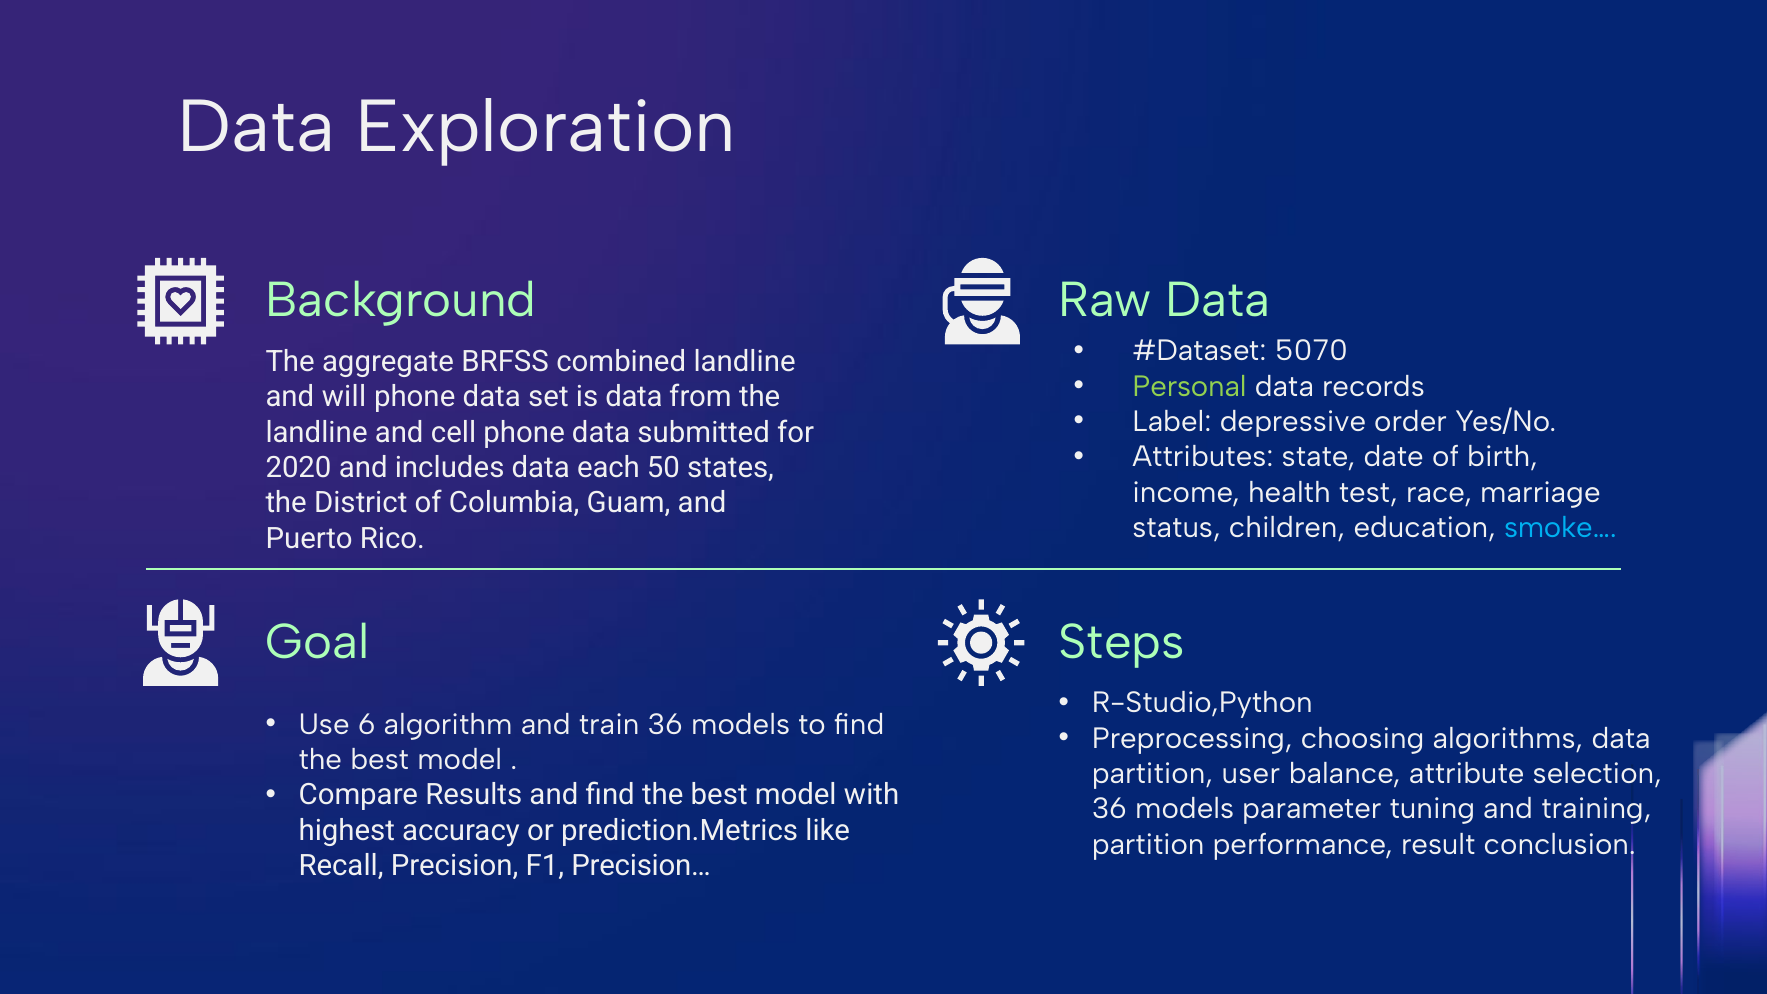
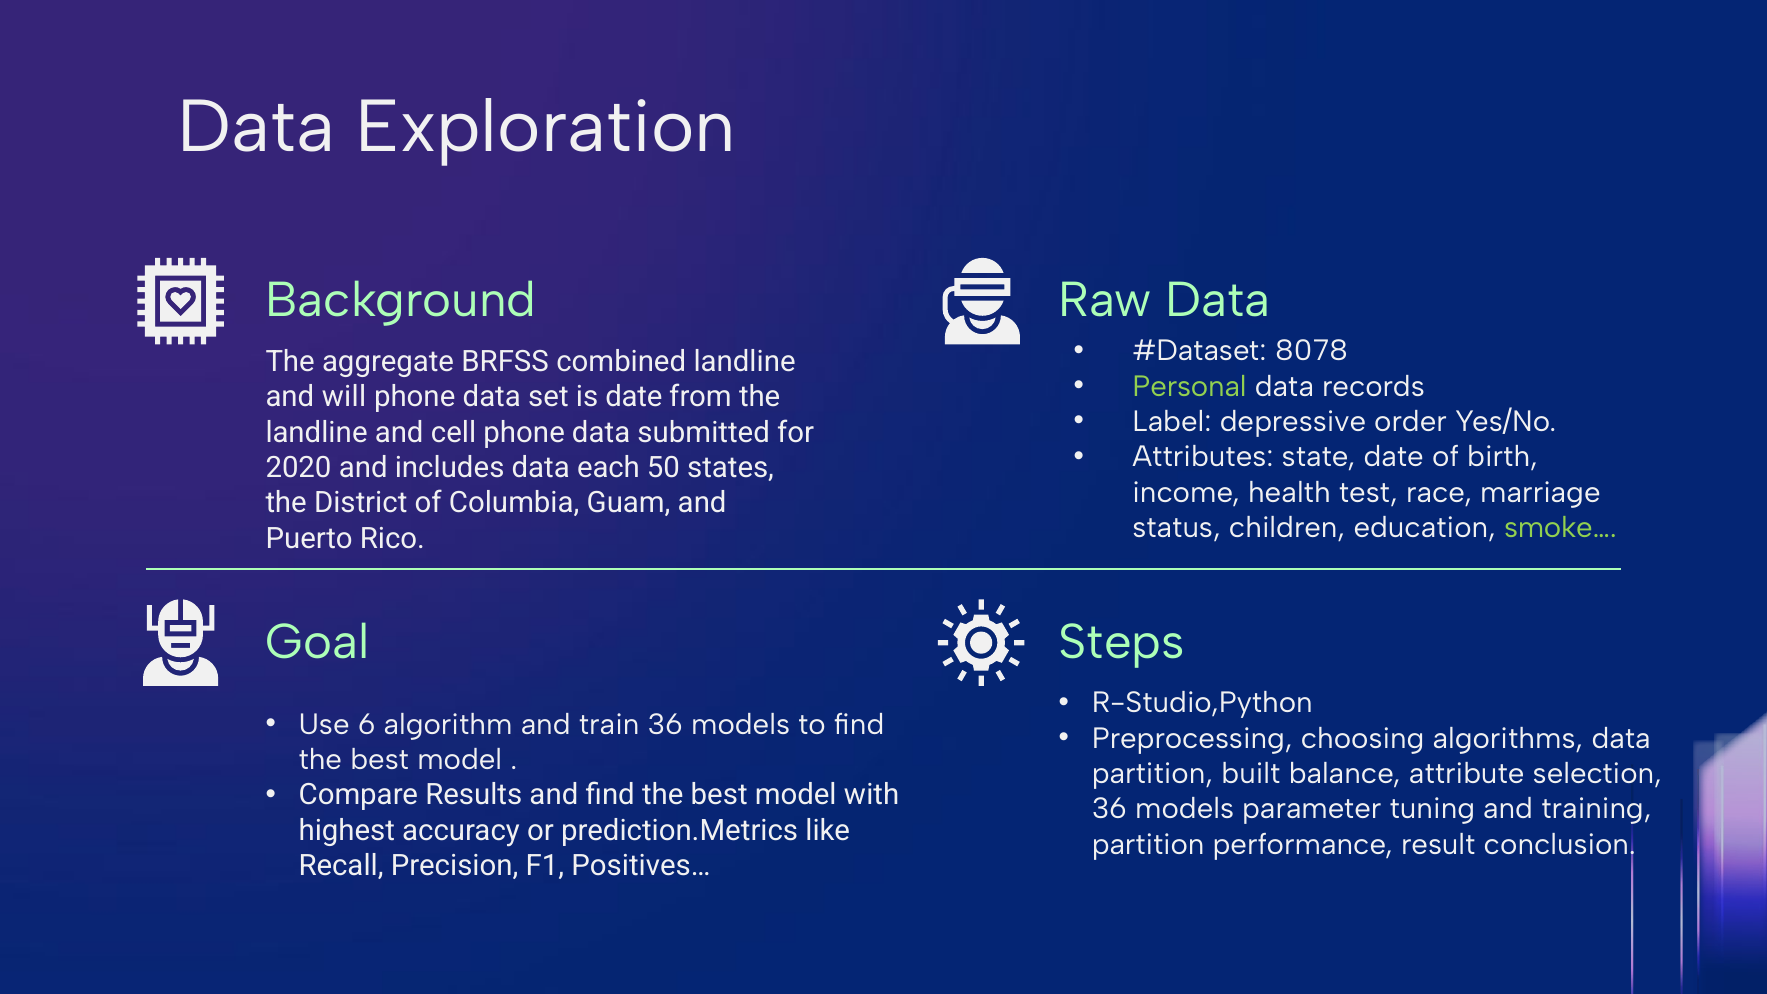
5070: 5070 -> 8078
is data: data -> date
smoke… colour: light blue -> light green
user: user -> built
Precision…: Precision… -> Positives…
